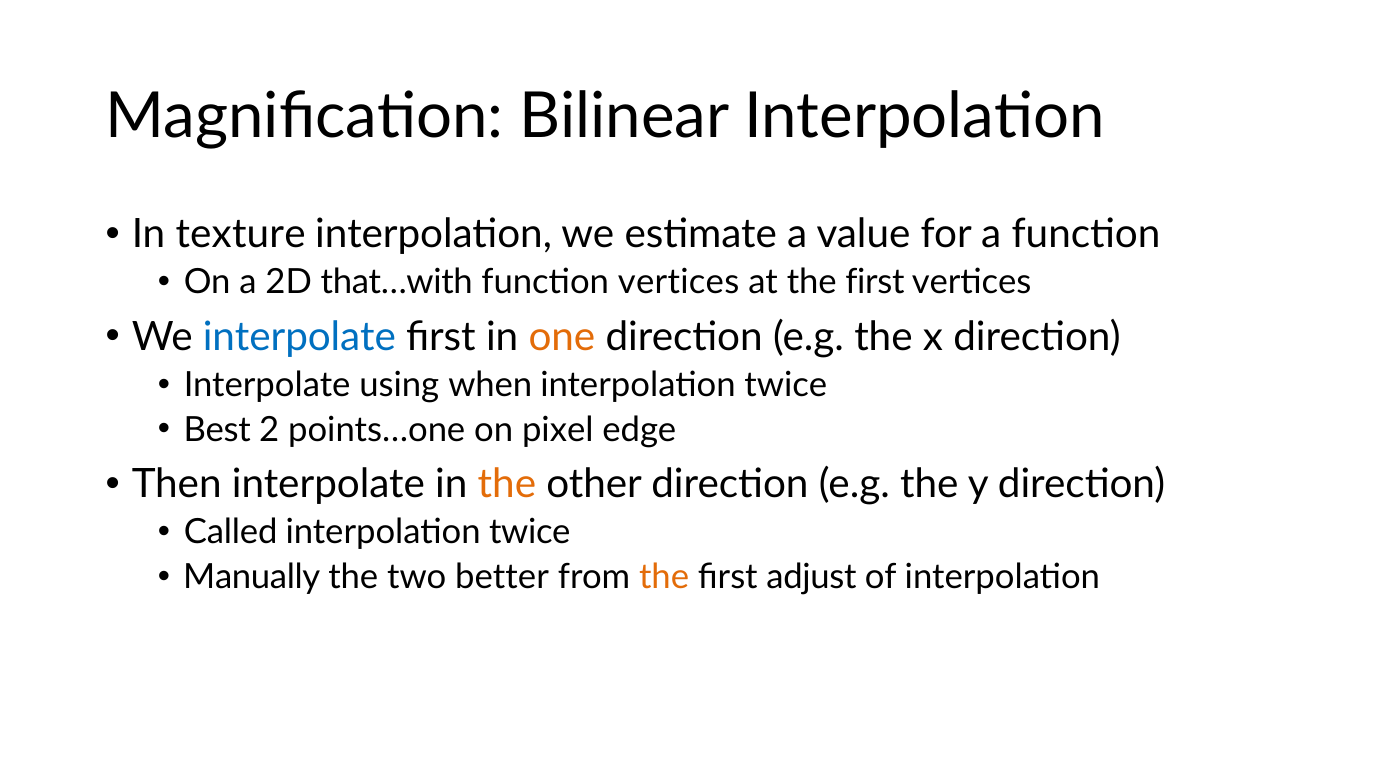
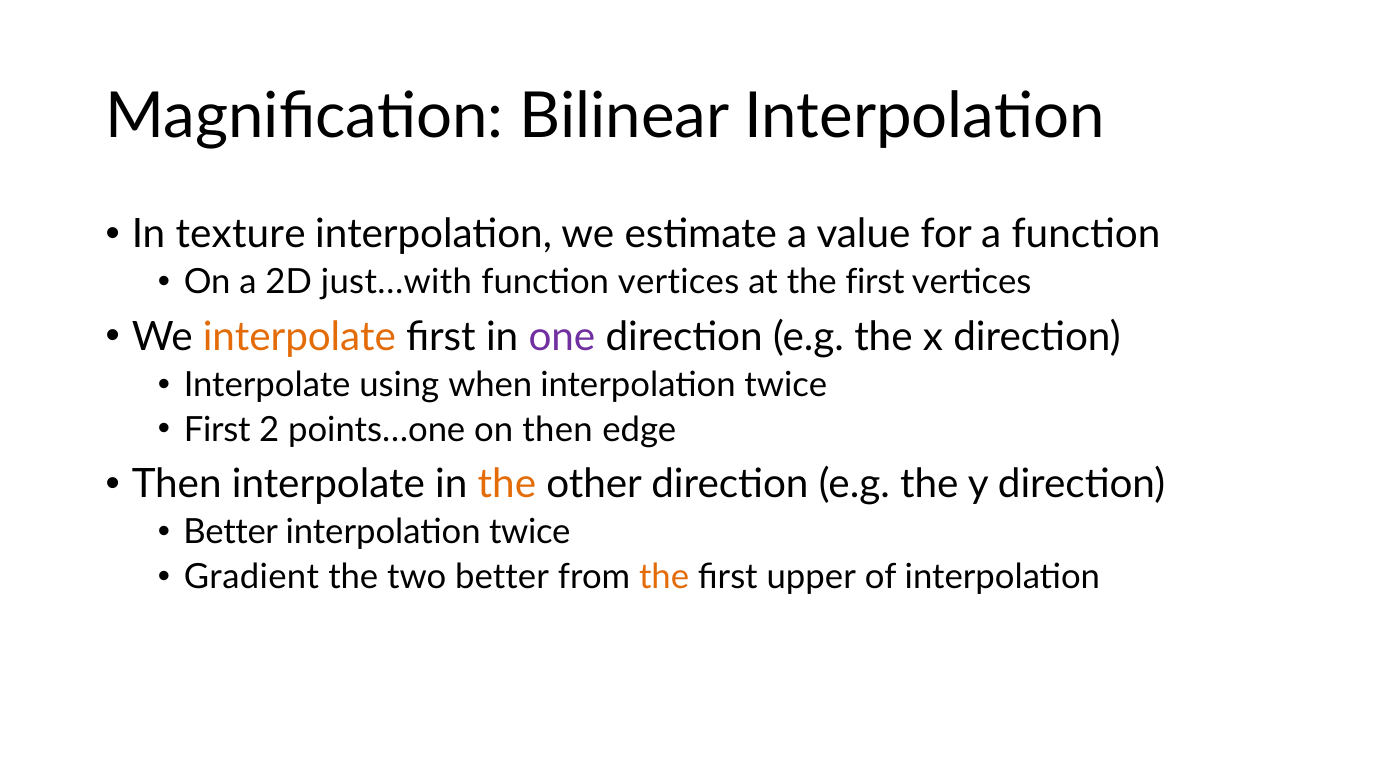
that…with: that…with -> just…with
interpolate at (299, 337) colour: blue -> orange
one colour: orange -> purple
Best at (217, 430): Best -> First
on pixel: pixel -> then
Called at (231, 533): Called -> Better
Manually: Manually -> Gradient
adjust: adjust -> upper
